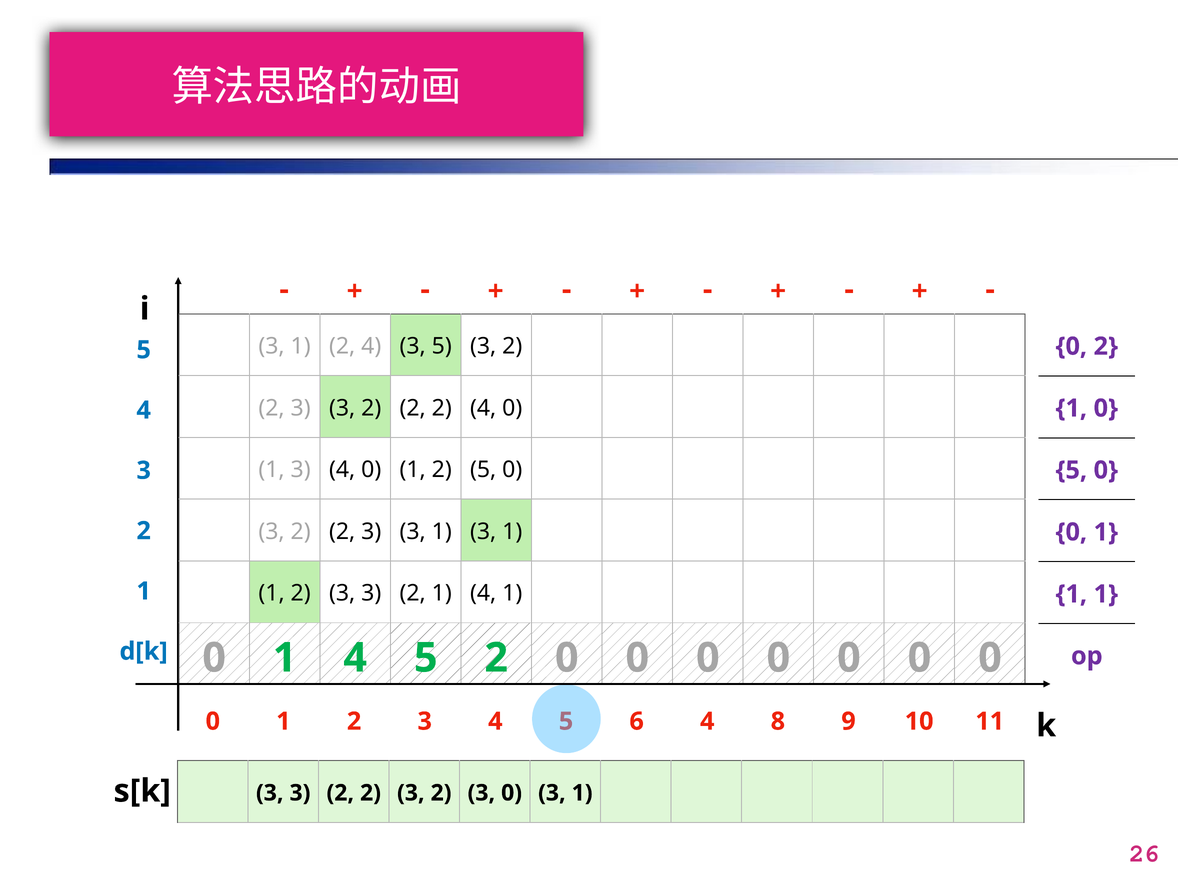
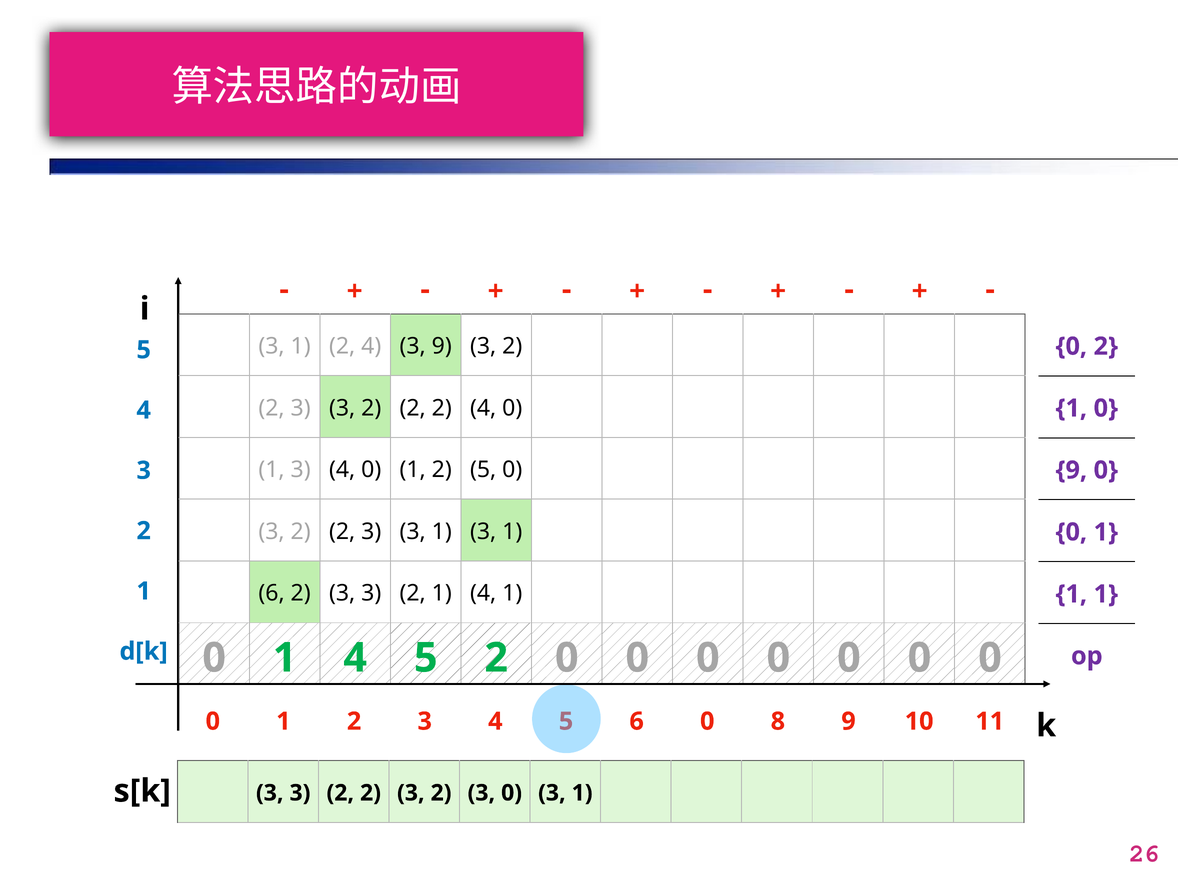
3 5: 5 -> 9
5 at (1071, 470): 5 -> 9
1 at (272, 594): 1 -> 6
6 4: 4 -> 0
